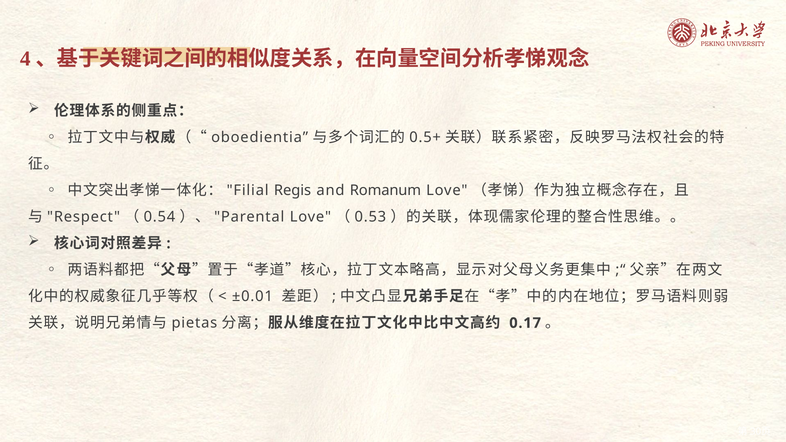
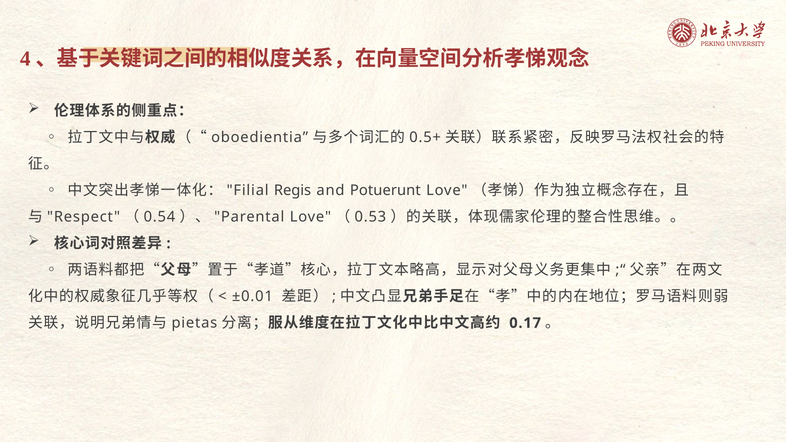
Romanum: Romanum -> Potuerunt
